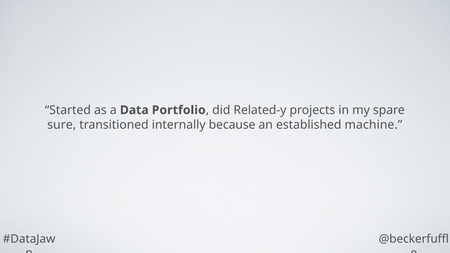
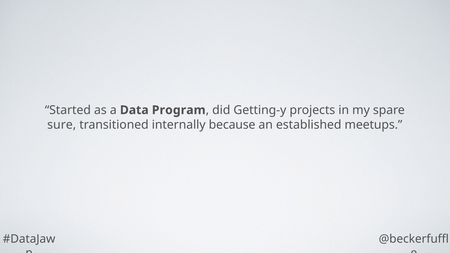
Portfolio: Portfolio -> Program
Related-y: Related-y -> Getting-y
machine: machine -> meetups
